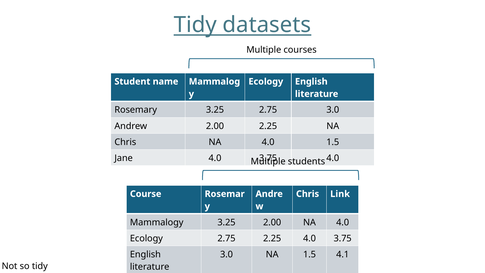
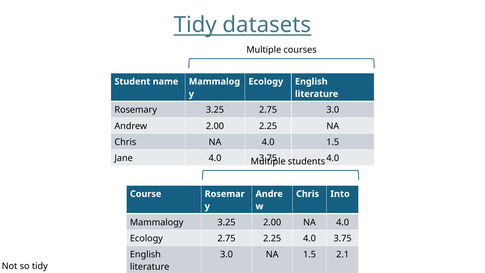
Link: Link -> Into
4.1: 4.1 -> 2.1
